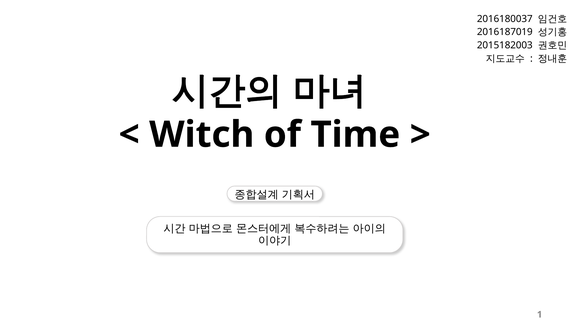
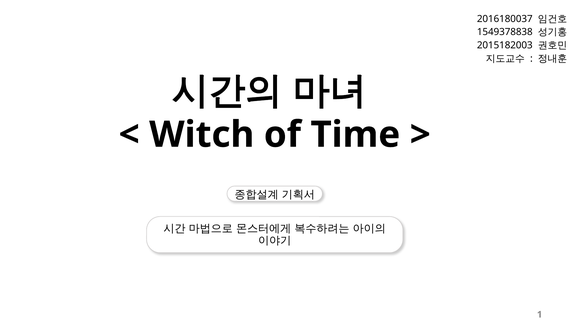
2016187019: 2016187019 -> 1549378838
